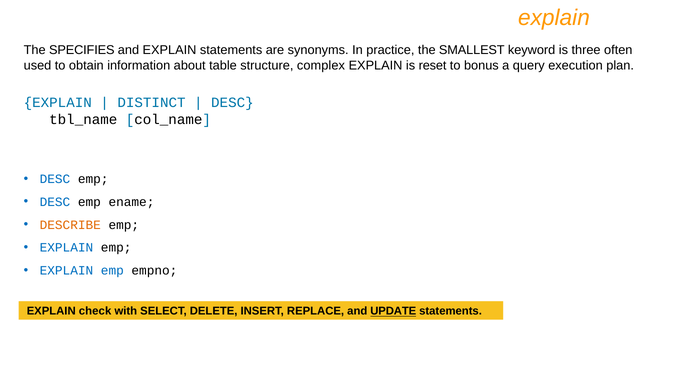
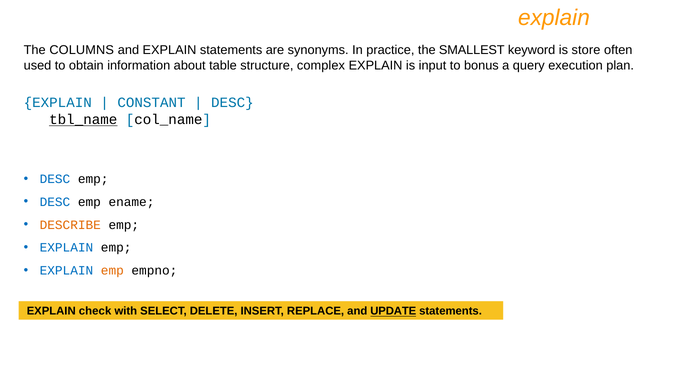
SPECIFIES: SPECIFIES -> COLUMNS
three: three -> store
reset: reset -> input
DISTINCT: DISTINCT -> CONSTANT
tbl_name underline: none -> present
emp at (112, 271) colour: blue -> orange
